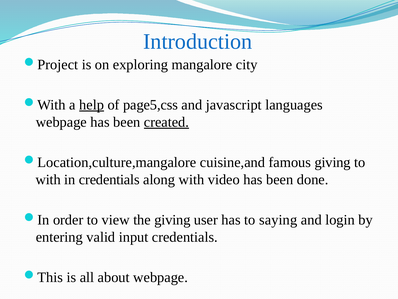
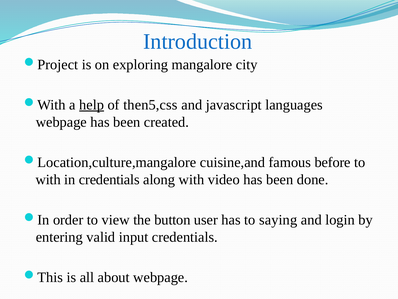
page5,css: page5,css -> then5,css
created underline: present -> none
famous giving: giving -> before
the giving: giving -> button
